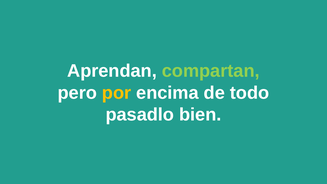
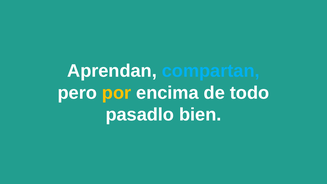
compartan colour: light green -> light blue
